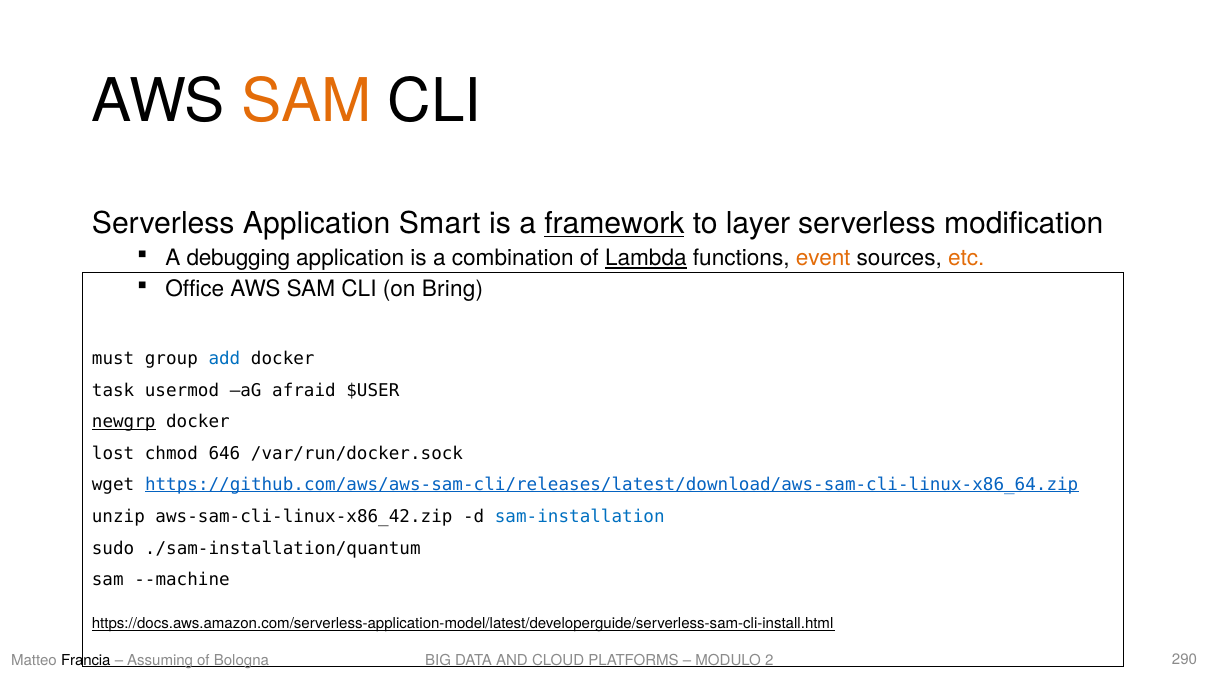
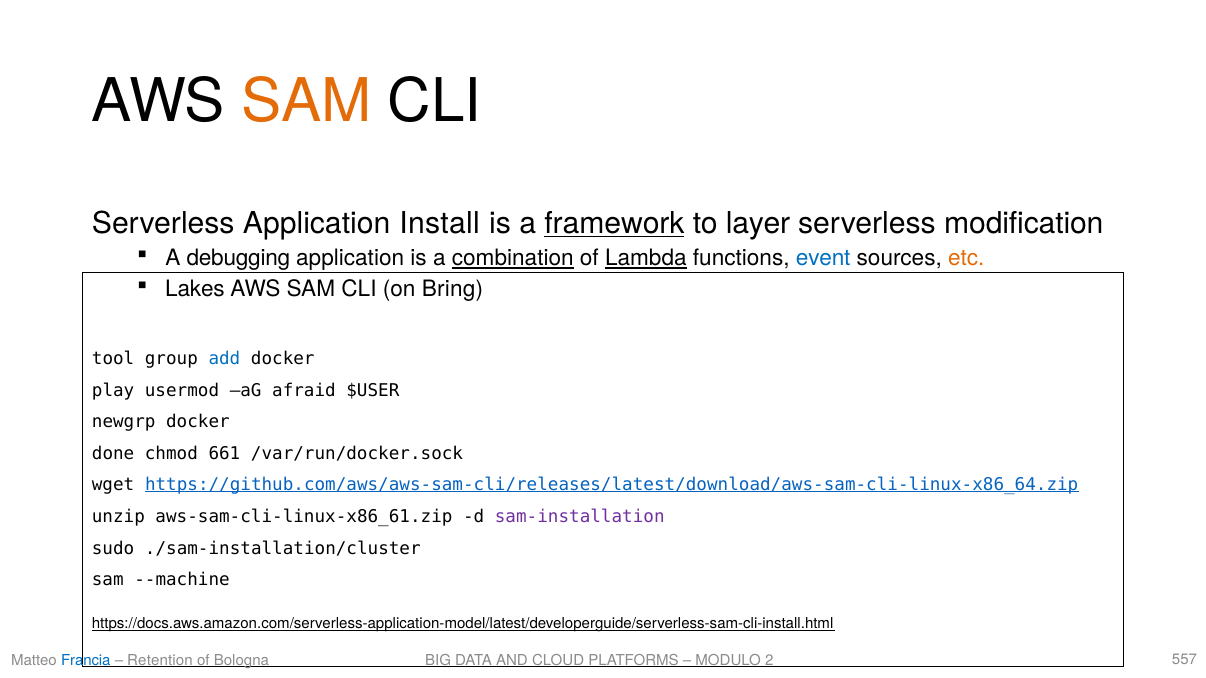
Smart: Smart -> Install
combination underline: none -> present
event colour: orange -> blue
Office: Office -> Lakes
must: must -> tool
task: task -> play
newgrp underline: present -> none
lost: lost -> done
646: 646 -> 661
aws-sam-cli-linux-x86_42.zip: aws-sam-cli-linux-x86_42.zip -> aws-sam-cli-linux-x86_61.zip
sam-installation colour: blue -> purple
./sam-installation/quantum: ./sam-installation/quantum -> ./sam-installation/cluster
Francia colour: black -> blue
Assuming: Assuming -> Retention
290: 290 -> 557
